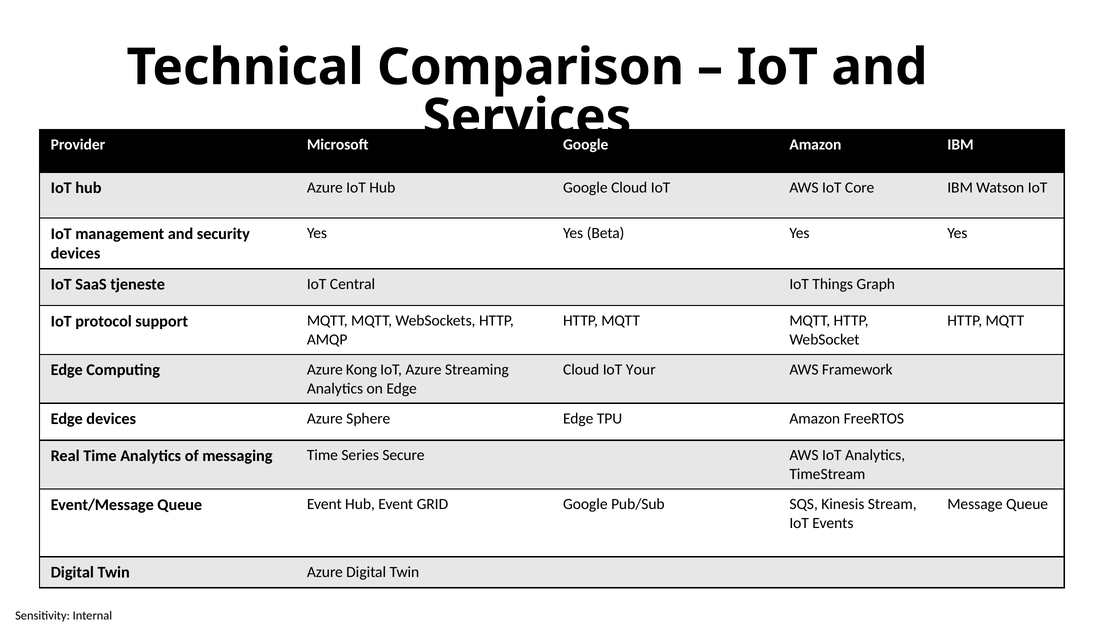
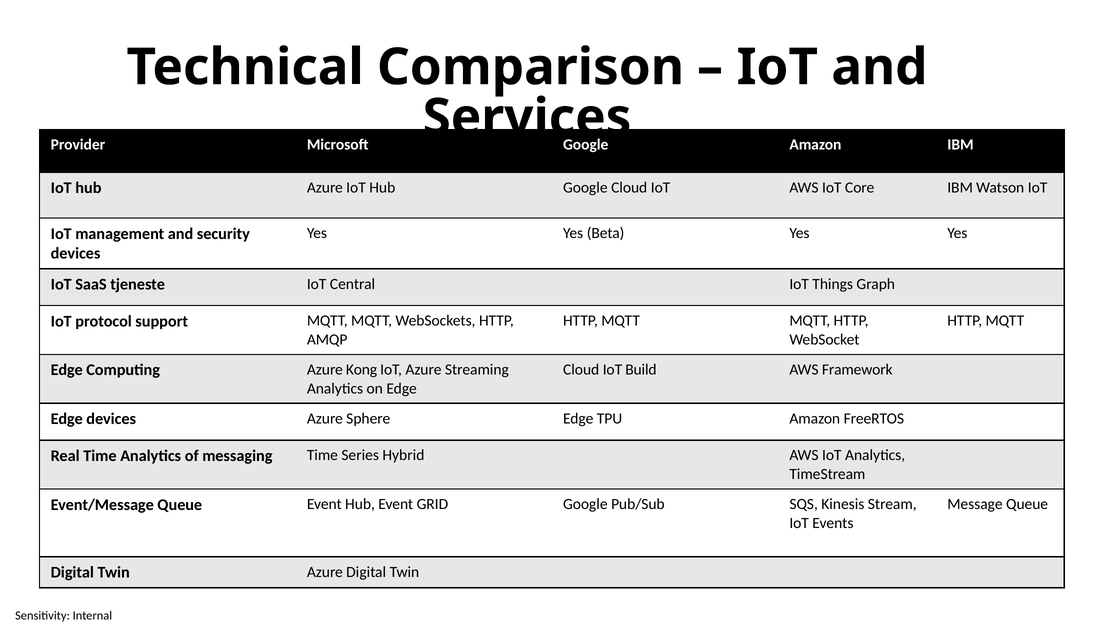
Your: Your -> Build
Secure: Secure -> Hybrid
